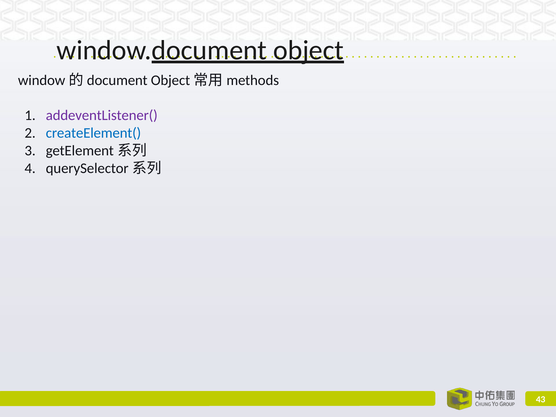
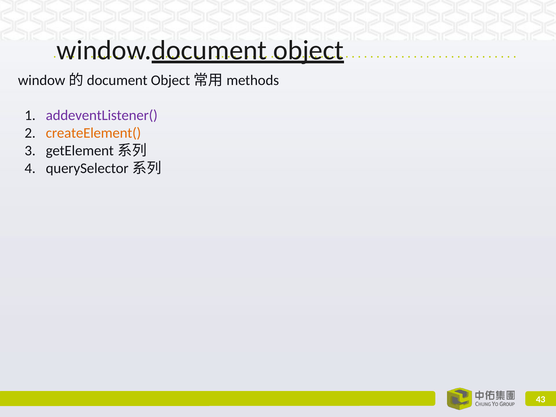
createElement( colour: blue -> orange
